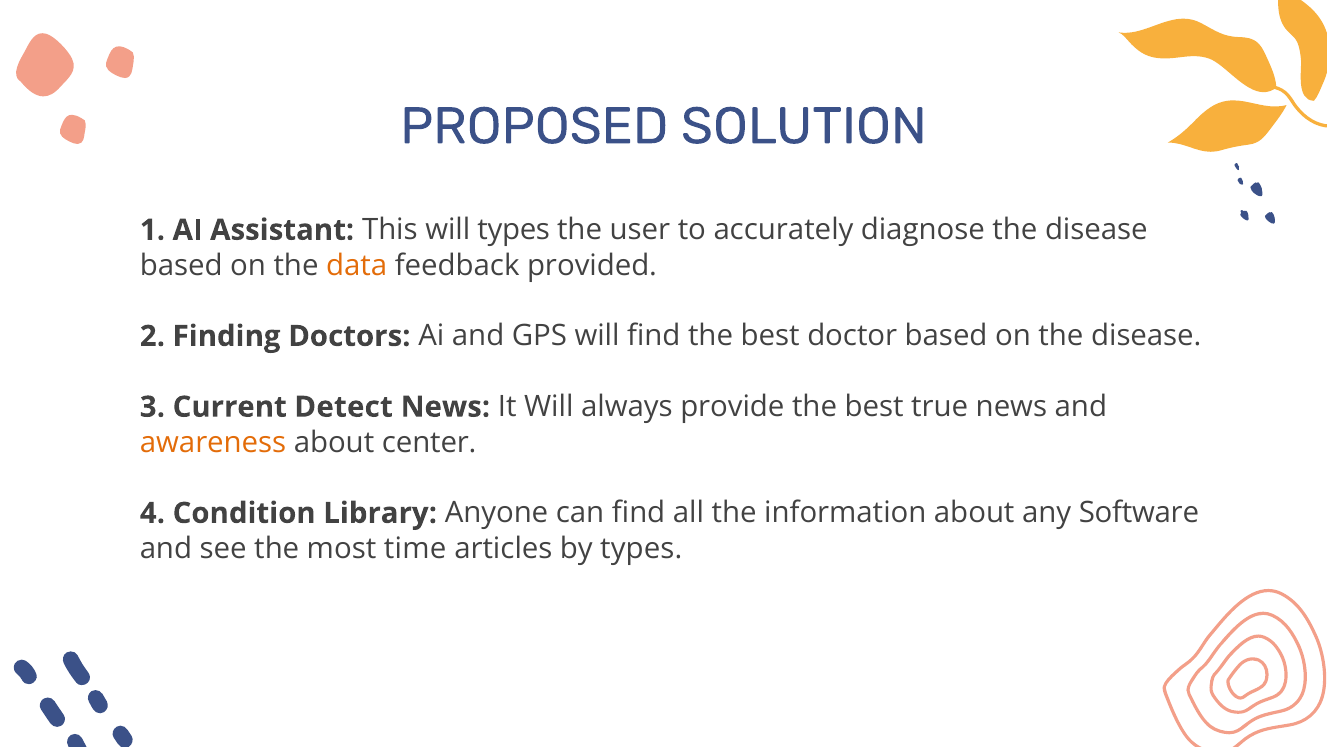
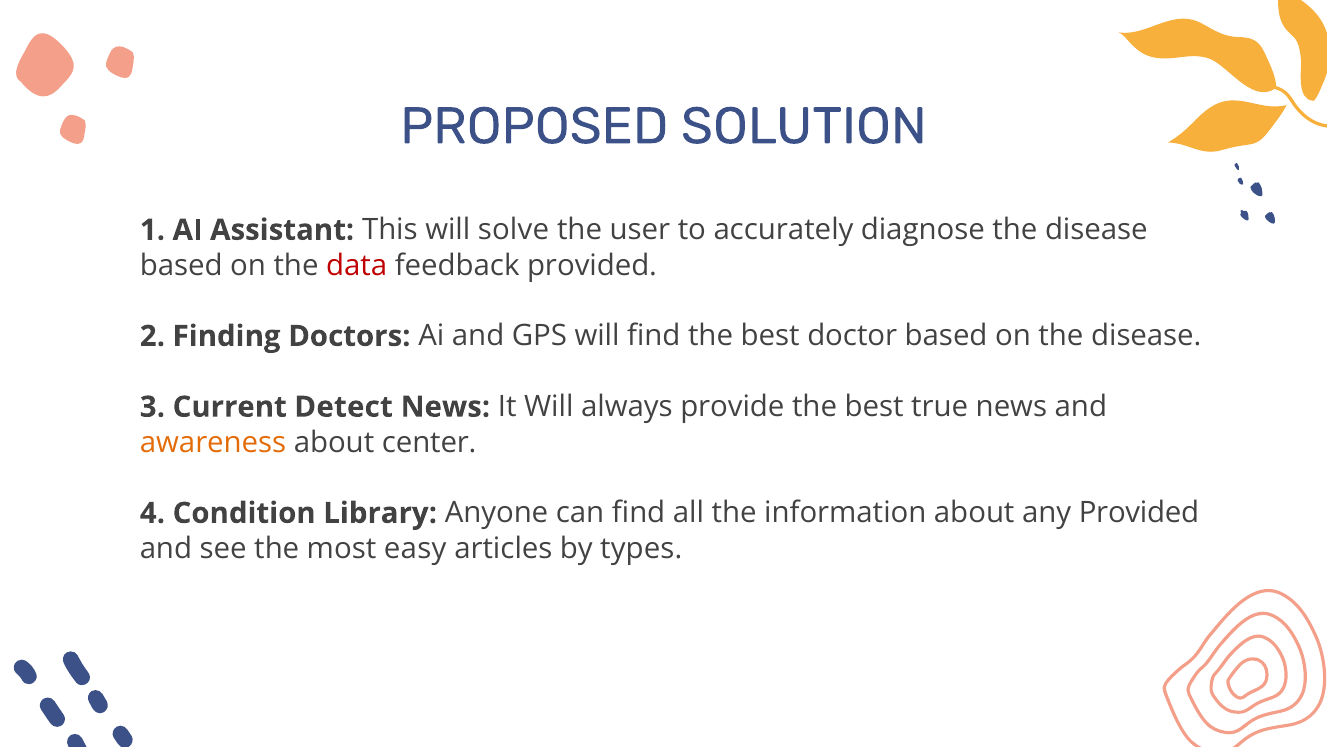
will types: types -> solve
data colour: orange -> red
any Software: Software -> Provided
time: time -> easy
